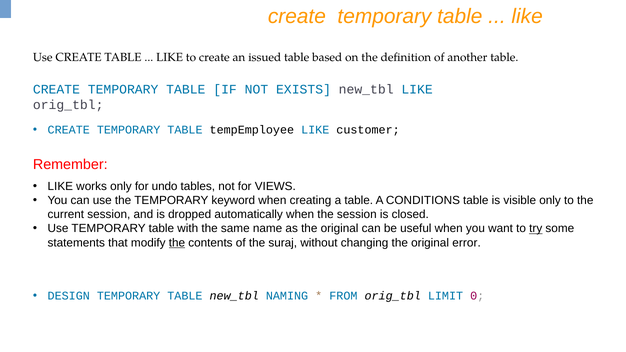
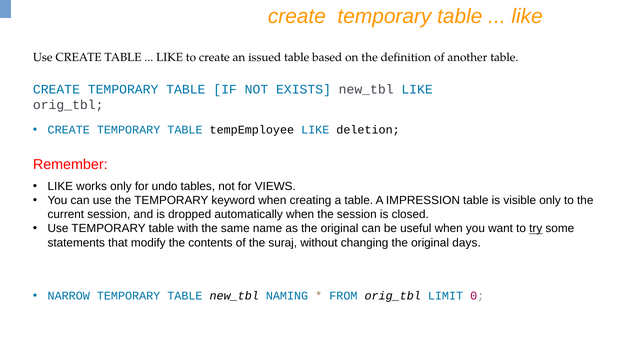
customer: customer -> deletion
CONDITIONS: CONDITIONS -> IMPRESSION
the at (177, 243) underline: present -> none
error: error -> days
DESIGN: DESIGN -> NARROW
